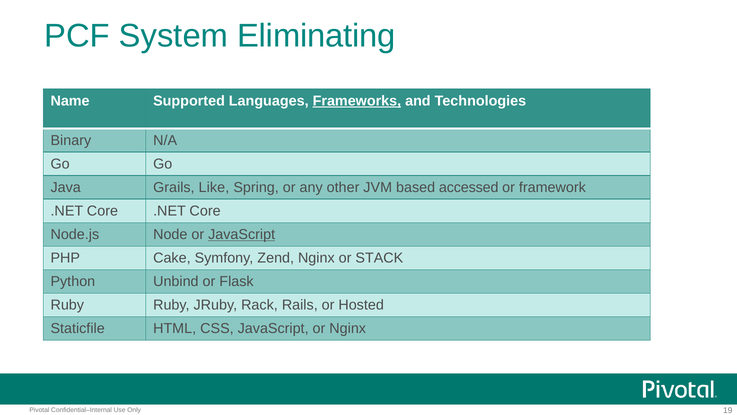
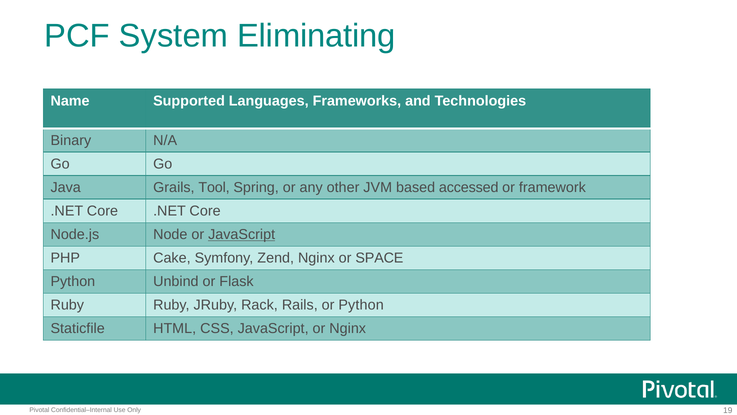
Frameworks underline: present -> none
Like: Like -> Tool
STACK: STACK -> SPACE
or Hosted: Hosted -> Python
